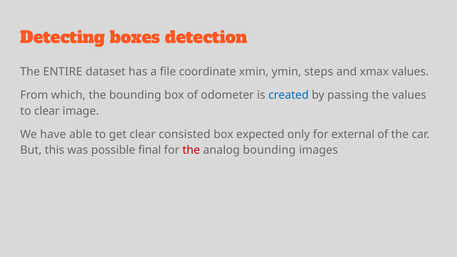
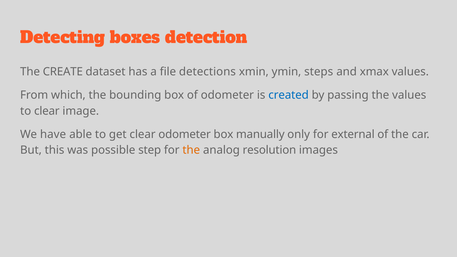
ENTIRE: ENTIRE -> CREATE
coordinate: coordinate -> detections
clear consisted: consisted -> odometer
expected: expected -> manually
final: final -> step
the at (191, 150) colour: red -> orange
analog bounding: bounding -> resolution
